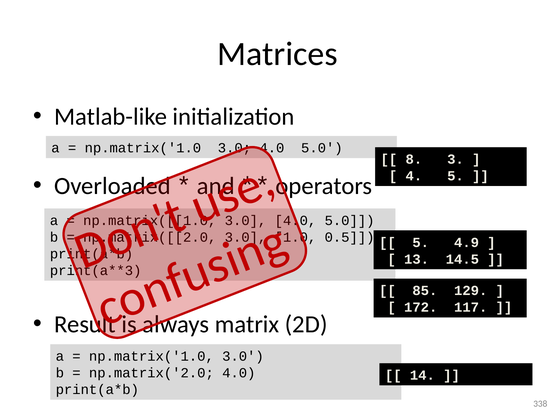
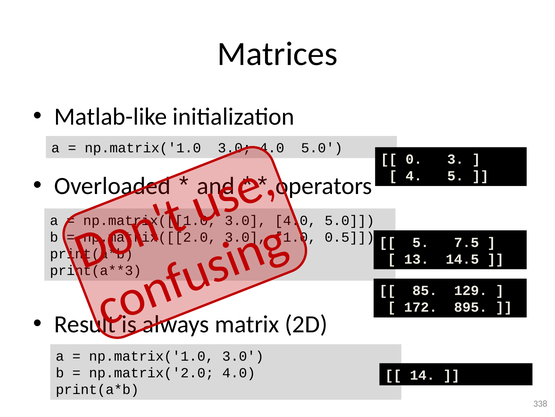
8: 8 -> 0
4.9: 4.9 -> 7.5
117: 117 -> 895
